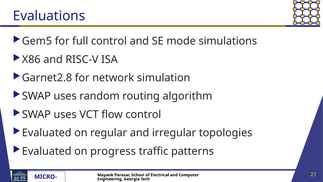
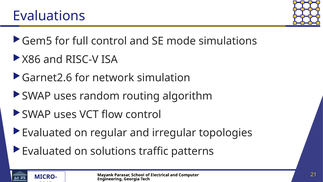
Garnet2.8: Garnet2.8 -> Garnet2.6
progress: progress -> solutions
